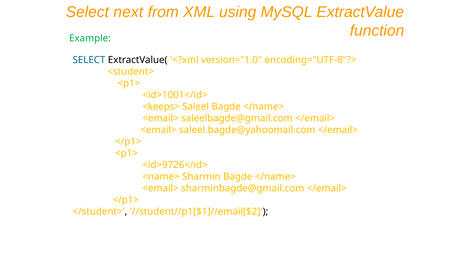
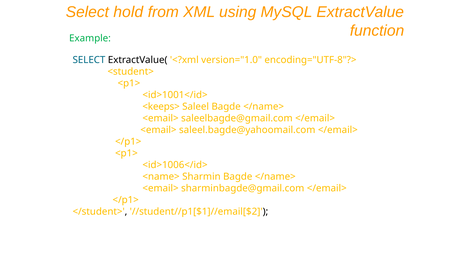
next: next -> hold
<id>9726</id>: <id>9726</id> -> <id>1006</id>
